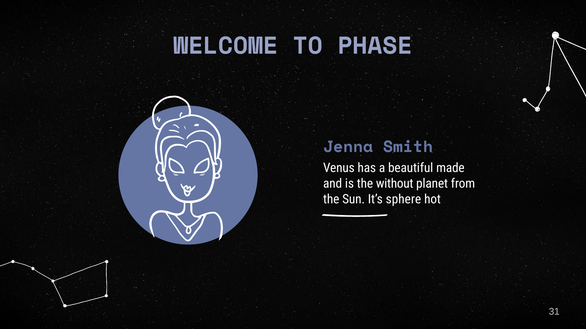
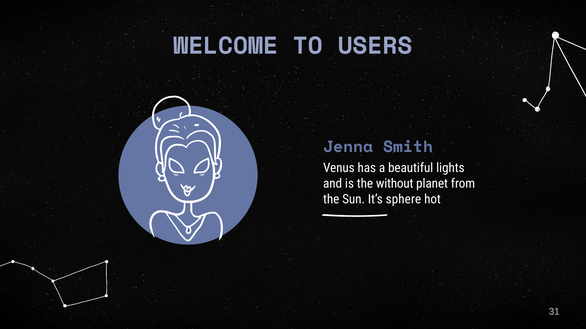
PHASE: PHASE -> USERS
made: made -> lights
